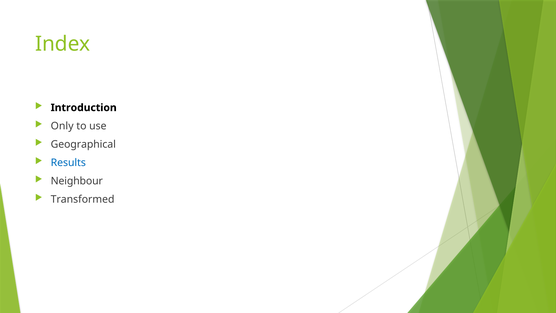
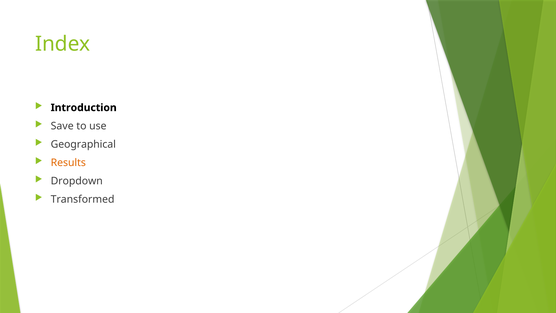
Only: Only -> Save
Results colour: blue -> orange
Neighbour: Neighbour -> Dropdown
